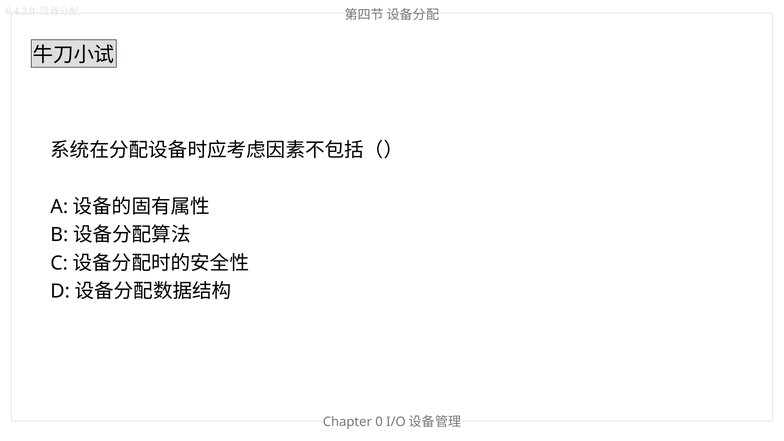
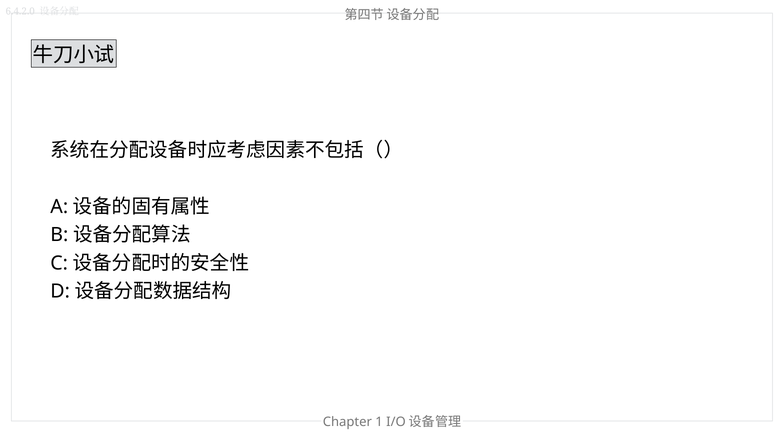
0: 0 -> 1
